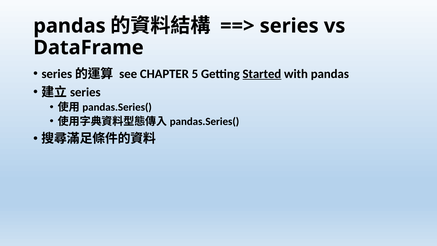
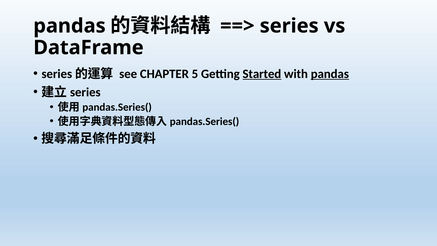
pandas at (330, 74) underline: none -> present
